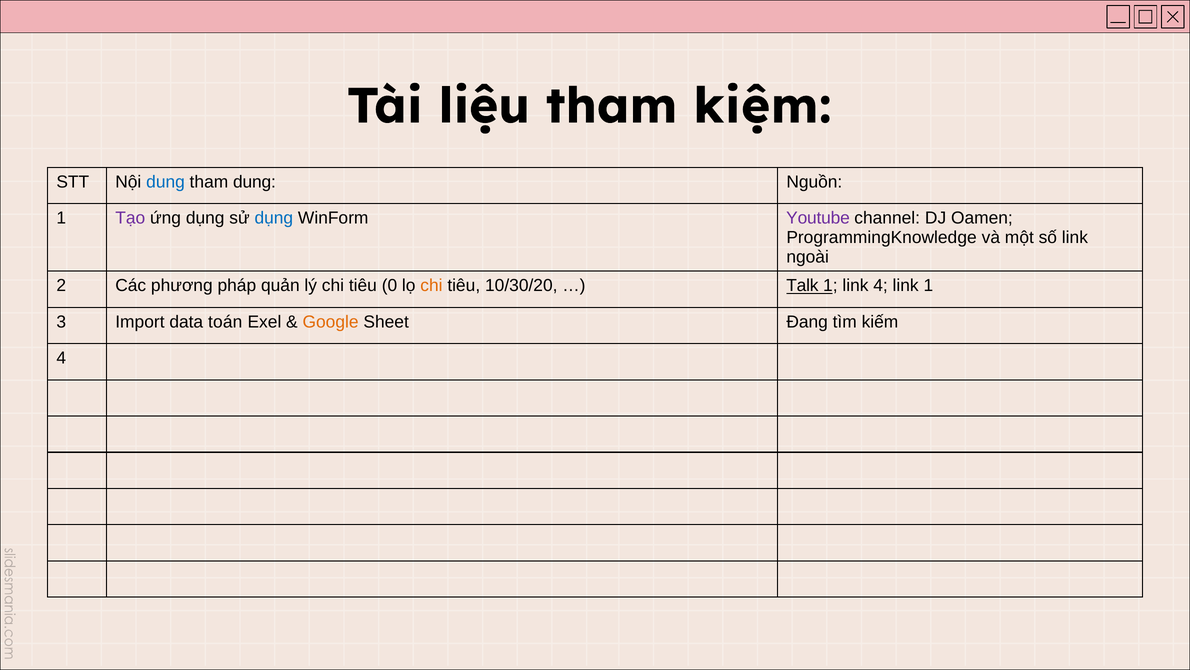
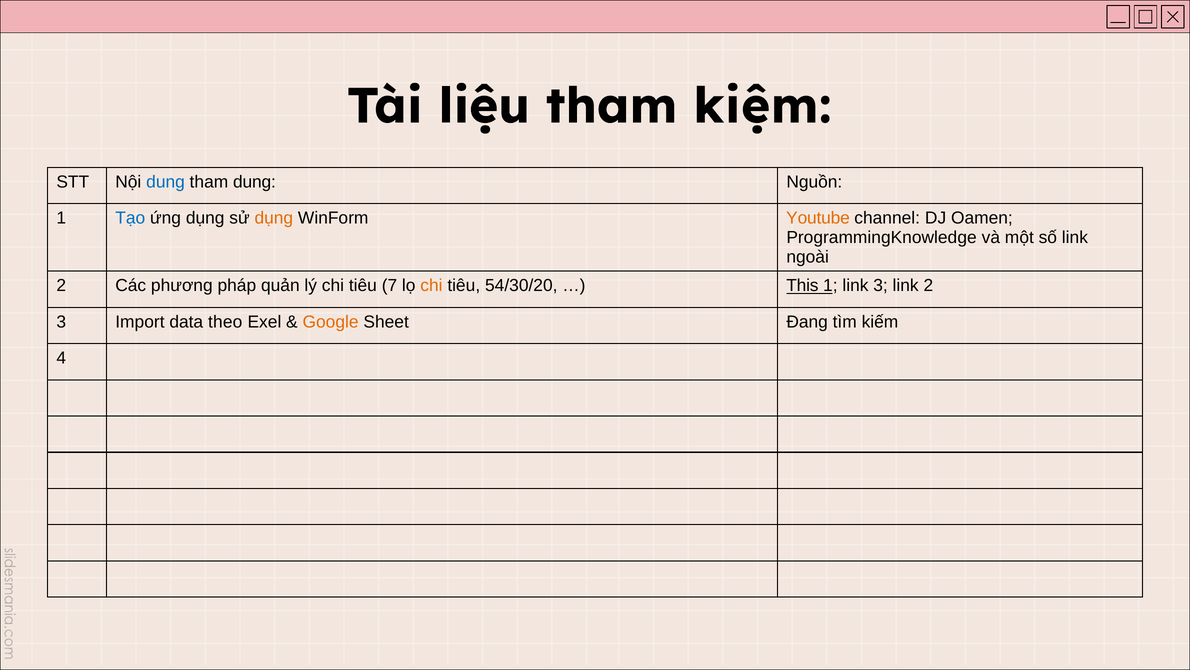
Tạo colour: purple -> blue
dụng at (274, 218) colour: blue -> orange
Youtube colour: purple -> orange
0: 0 -> 7
10/30/20: 10/30/20 -> 54/30/20
Talk: Talk -> This
link 4: 4 -> 3
link 1: 1 -> 2
toán: toán -> theo
